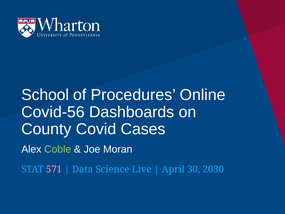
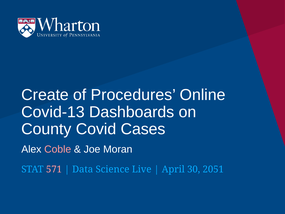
School: School -> Create
Covid-56: Covid-56 -> Covid-13
Coble colour: light green -> pink
2030: 2030 -> 2051
